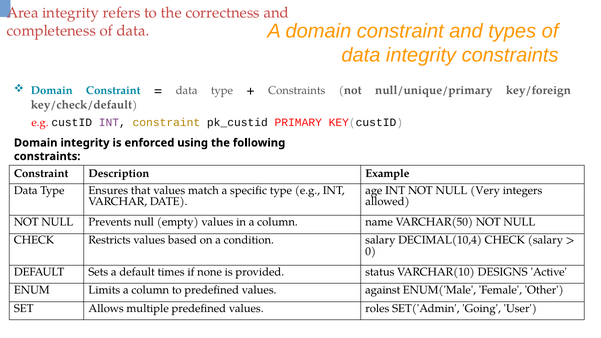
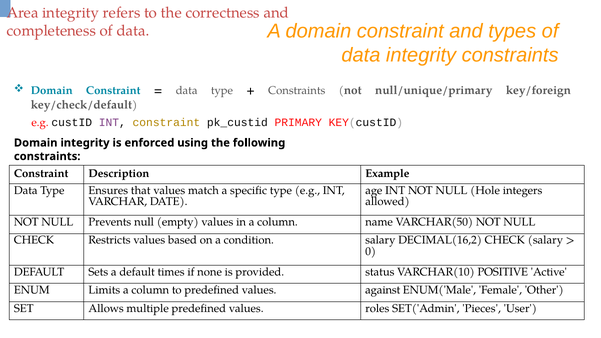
Very: Very -> Hole
DECIMAL(10,4: DECIMAL(10,4 -> DECIMAL(16,2
DESIGNS: DESIGNS -> POSITIVE
Going: Going -> Pieces
